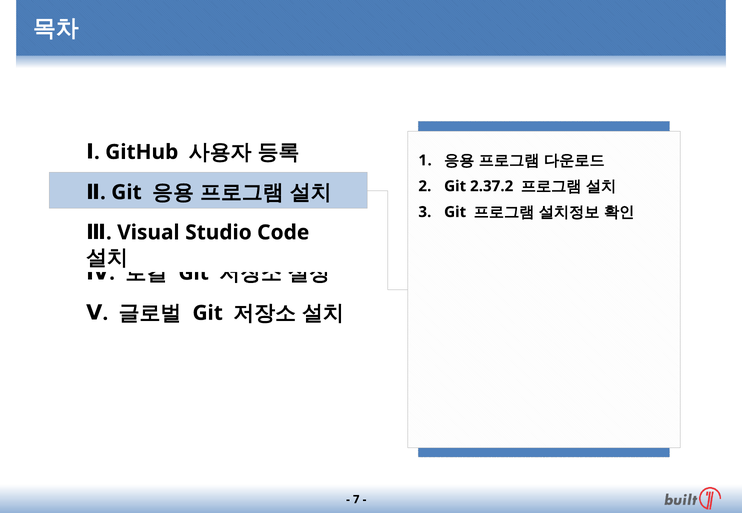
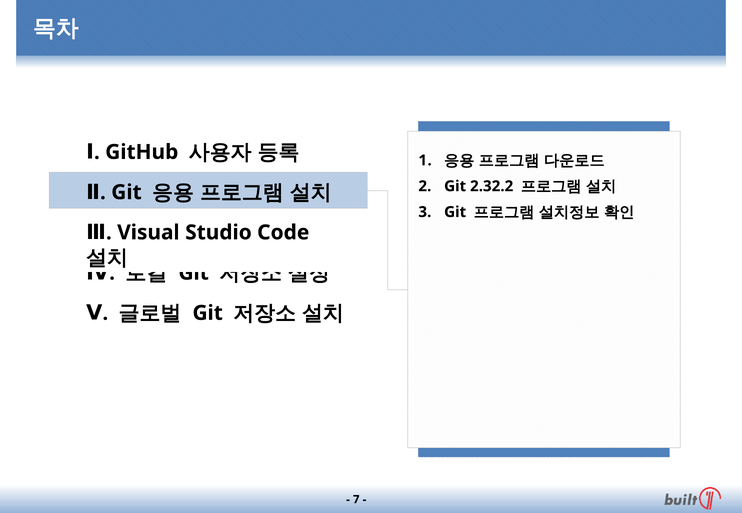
2.37.2: 2.37.2 -> 2.32.2
